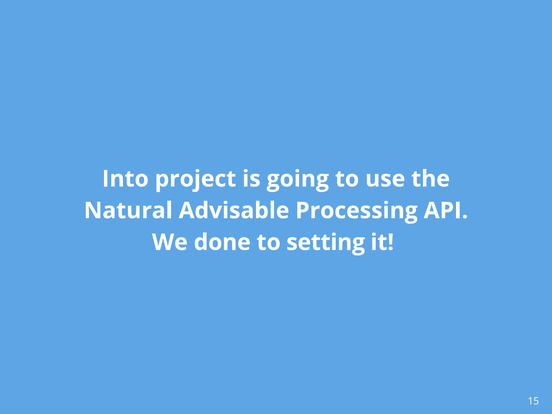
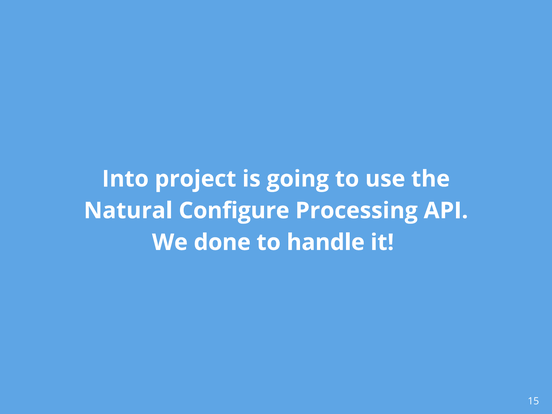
Advisable: Advisable -> Configure
setting: setting -> handle
